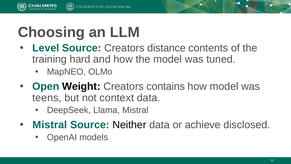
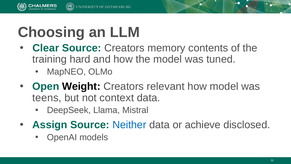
Level: Level -> Clear
distance: distance -> memory
contains: contains -> relevant
Mistral at (50, 125): Mistral -> Assign
Neither colour: black -> blue
